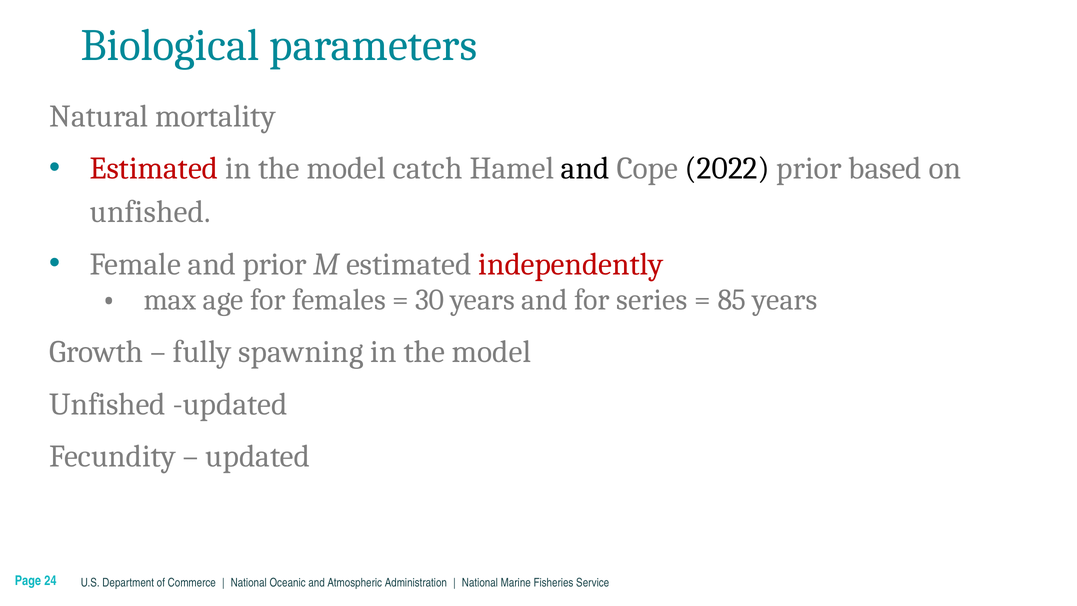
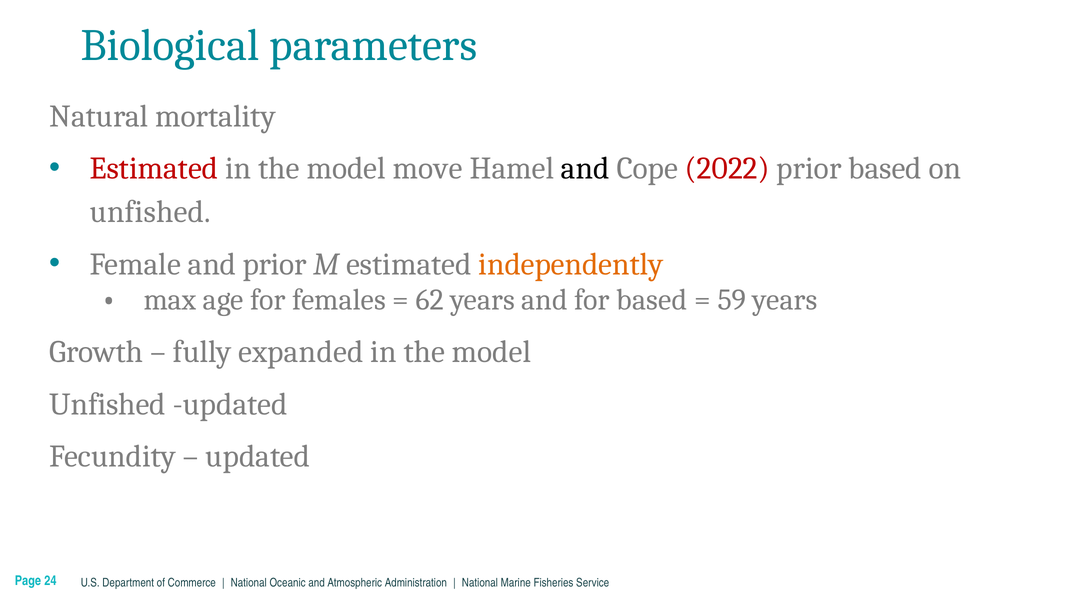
catch: catch -> move
2022 colour: black -> red
independently colour: red -> orange
30: 30 -> 62
for series: series -> based
85: 85 -> 59
spawning: spawning -> expanded
